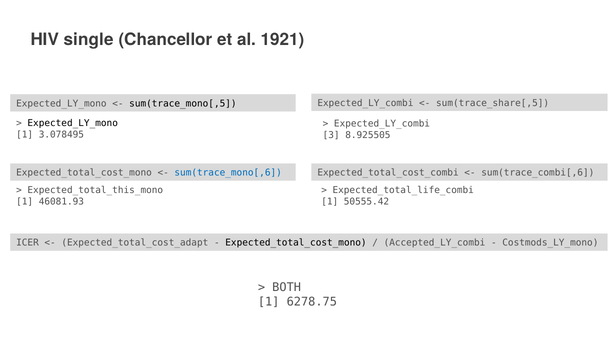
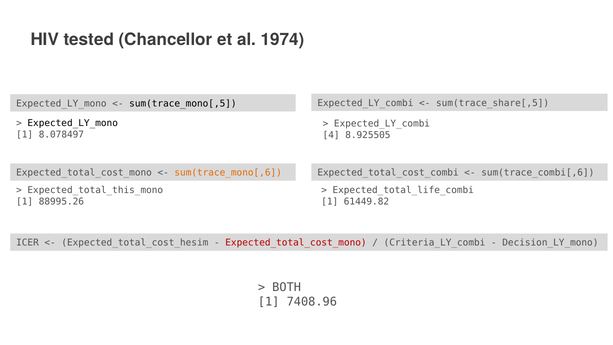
single: single -> tested
1921: 1921 -> 1974
3.078495: 3.078495 -> 8.078497
3: 3 -> 4
sum(trace_mono[,6 colour: blue -> orange
46081.93: 46081.93 -> 88995.26
50555.42: 50555.42 -> 61449.82
Expected_total_cost_adapt: Expected_total_cost_adapt -> Expected_total_cost_hesim
Expected_total_cost_mono at (296, 243) colour: black -> red
Accepted_LY_combi: Accepted_LY_combi -> Criteria_LY_combi
Costmods_LY_mono: Costmods_LY_mono -> Decision_LY_mono
6278.75: 6278.75 -> 7408.96
